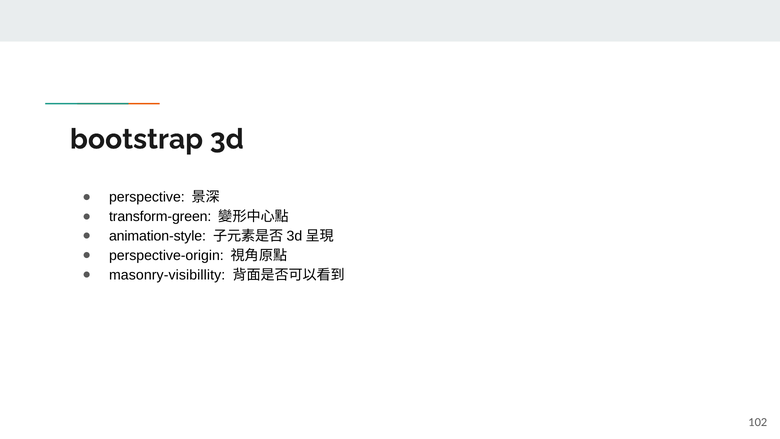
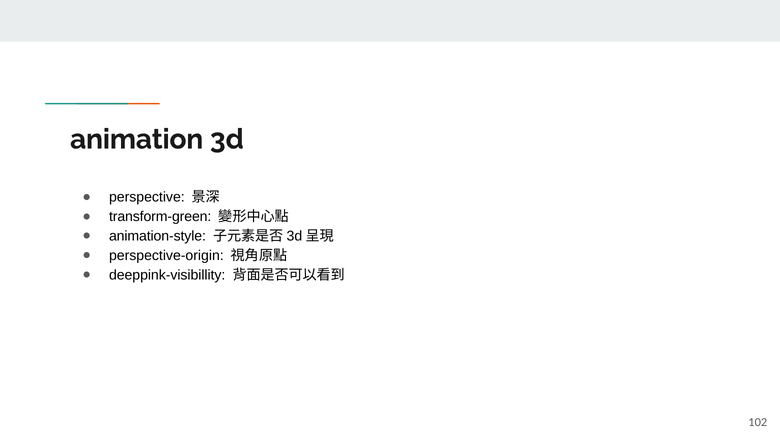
bootstrap: bootstrap -> animation
masonry-visibillity: masonry-visibillity -> deeppink-visibillity
